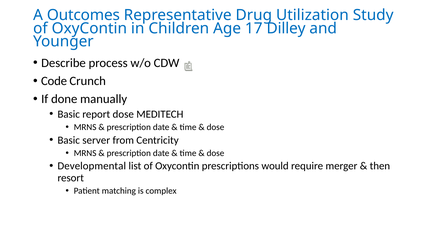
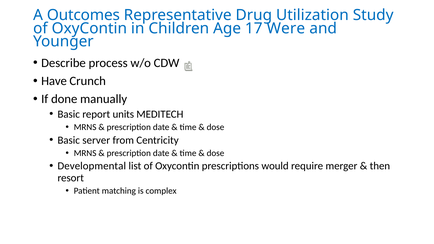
Dilley: Dilley -> Were
Code: Code -> Have
report dose: dose -> units
